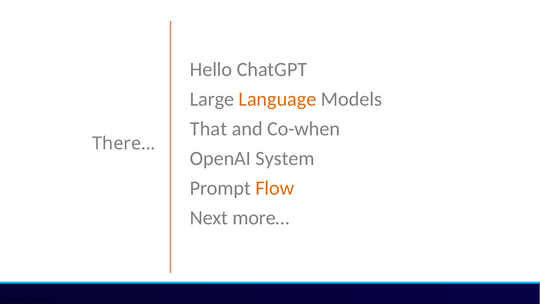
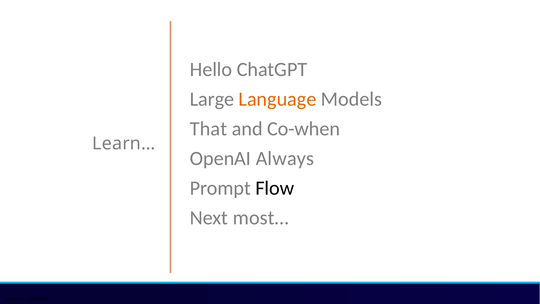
There…: There… -> Learn…
System: System -> Always
Flow colour: orange -> black
more…: more… -> most…
